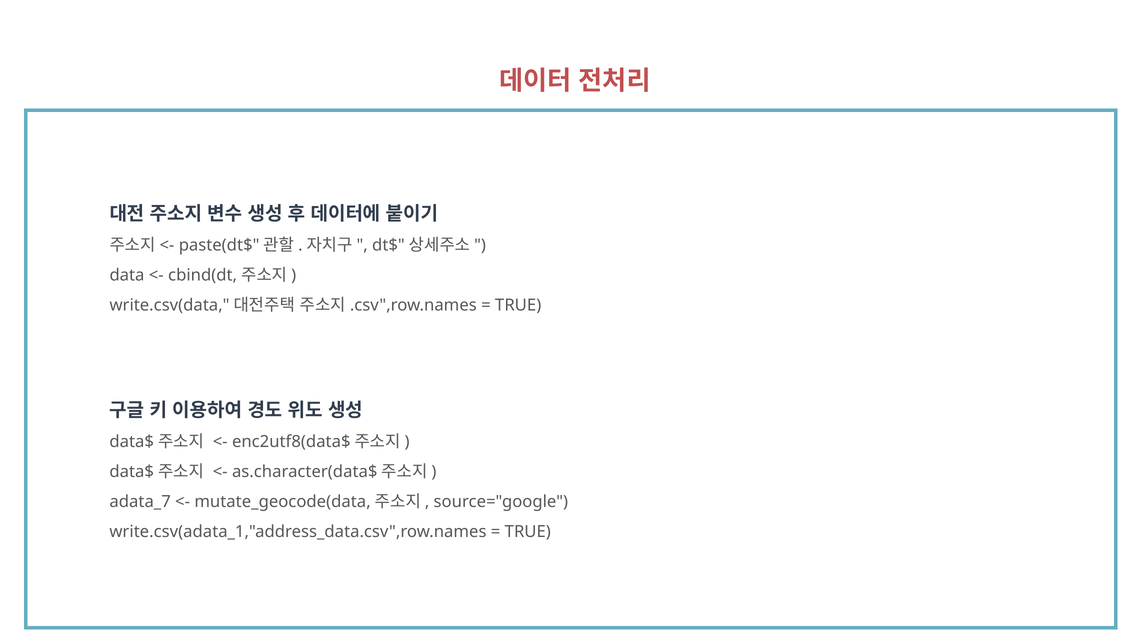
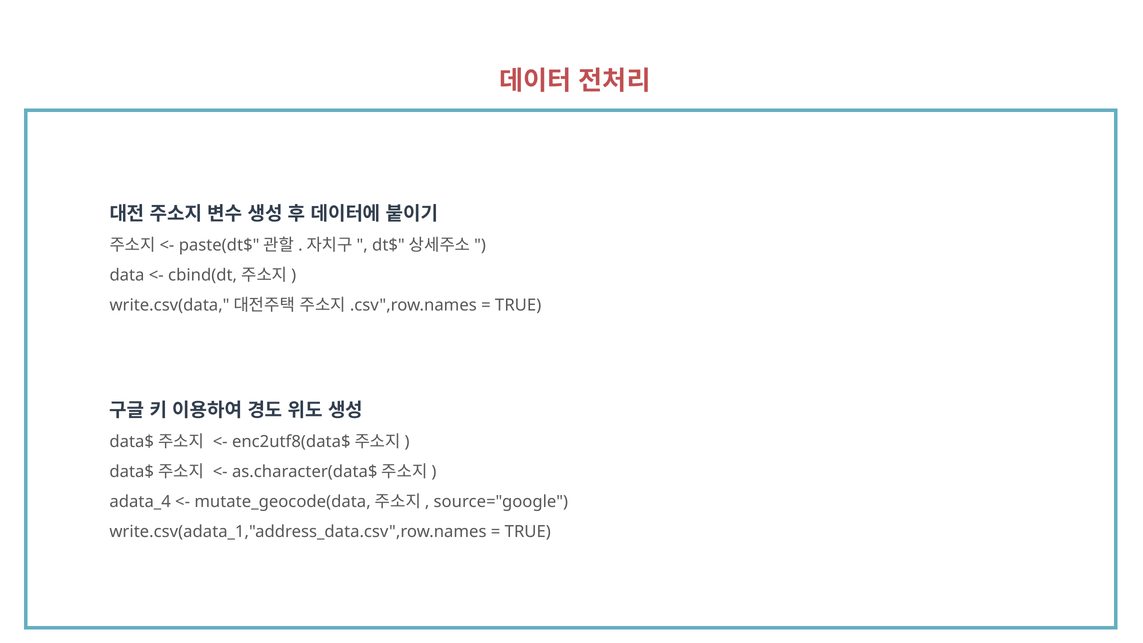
adata_7: adata_7 -> adata_4
